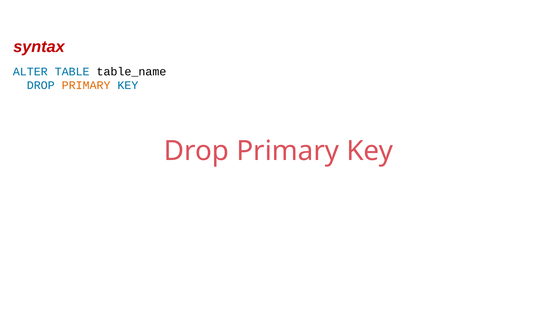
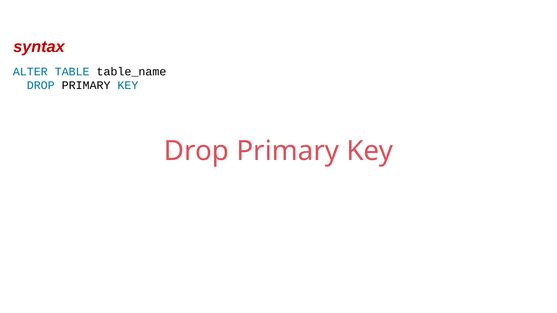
PRIMARY at (86, 86) colour: orange -> black
